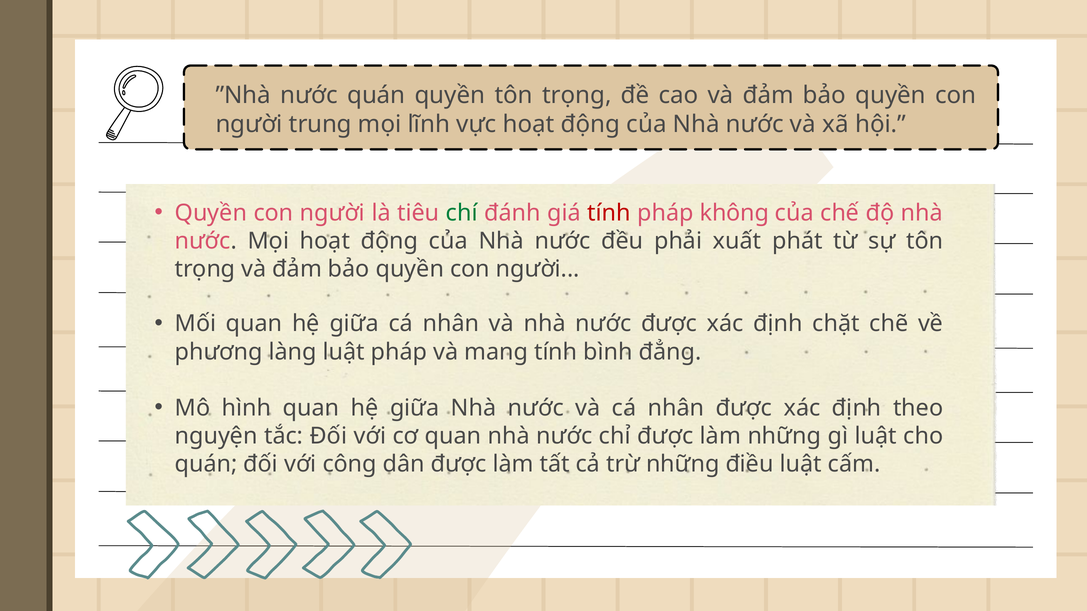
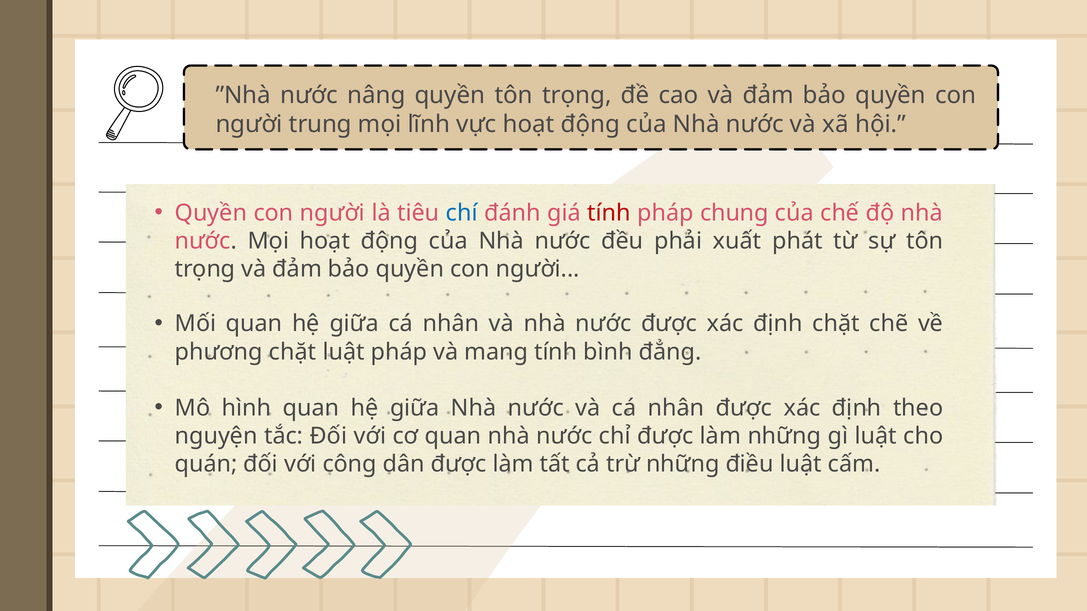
nước quán: quán -> nâng
chí colour: green -> blue
không: không -> chung
phương làng: làng -> chặt
